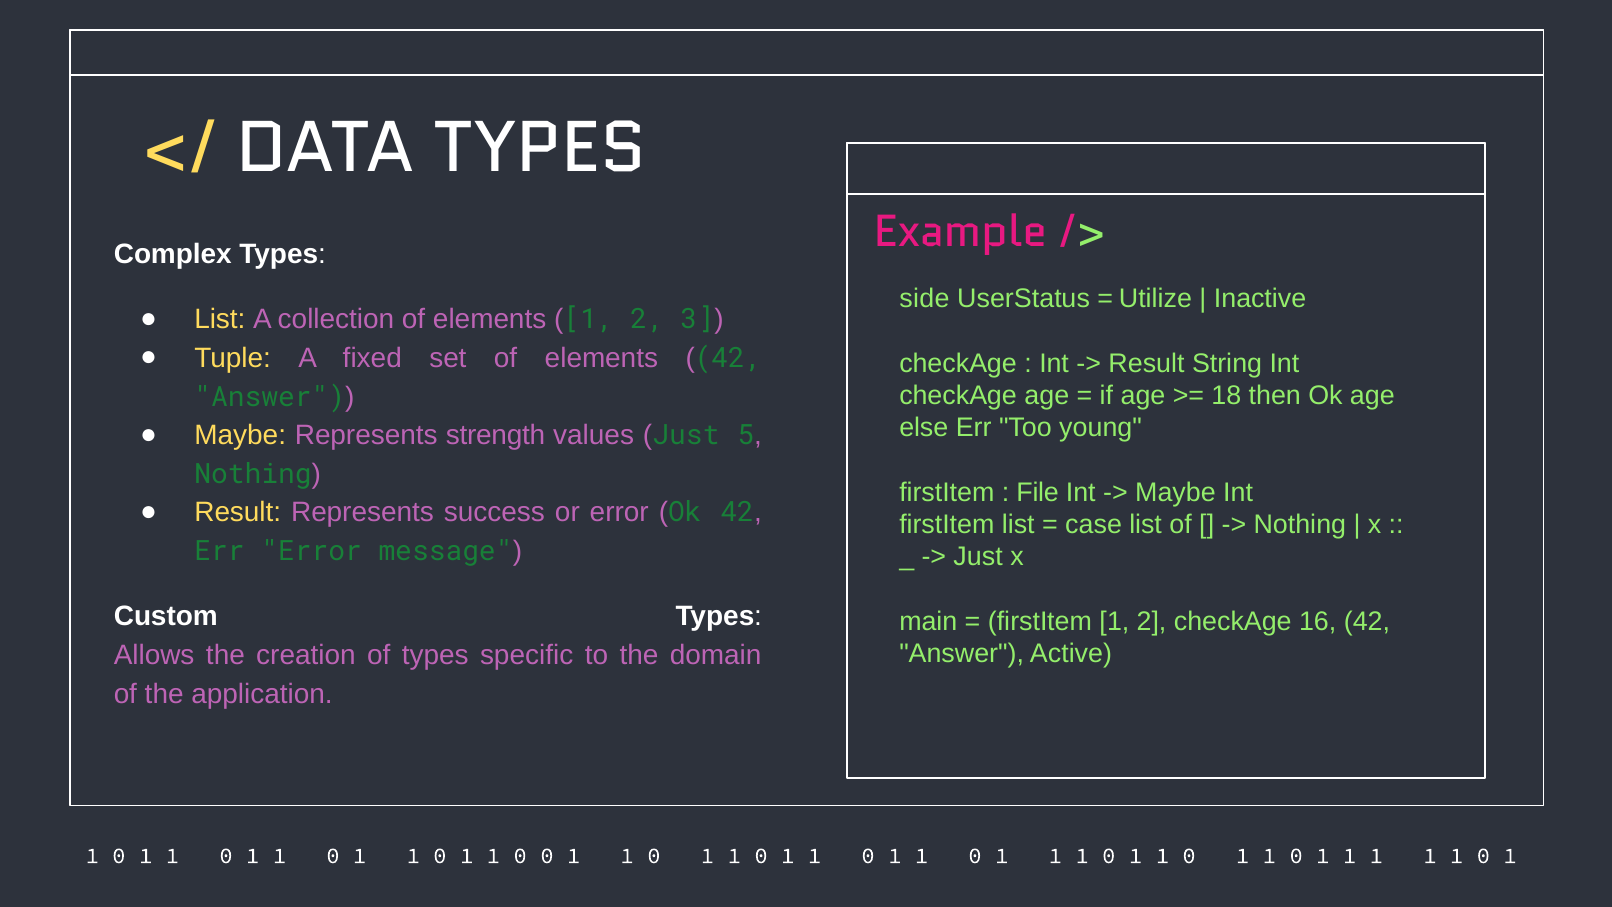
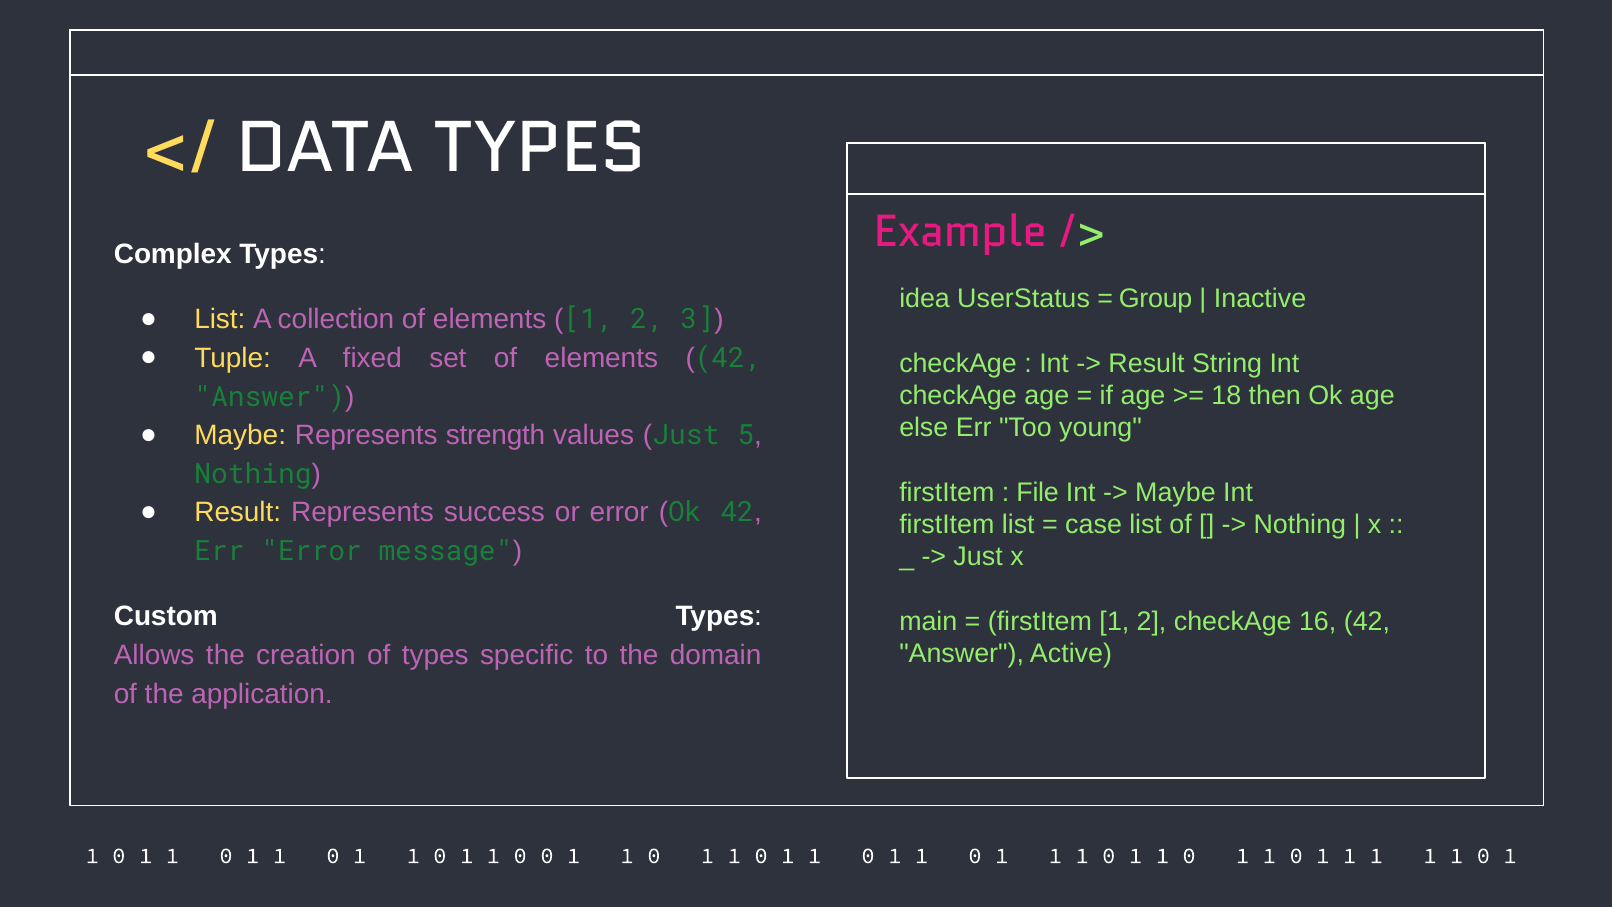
side: side -> idea
Utilize: Utilize -> Group
